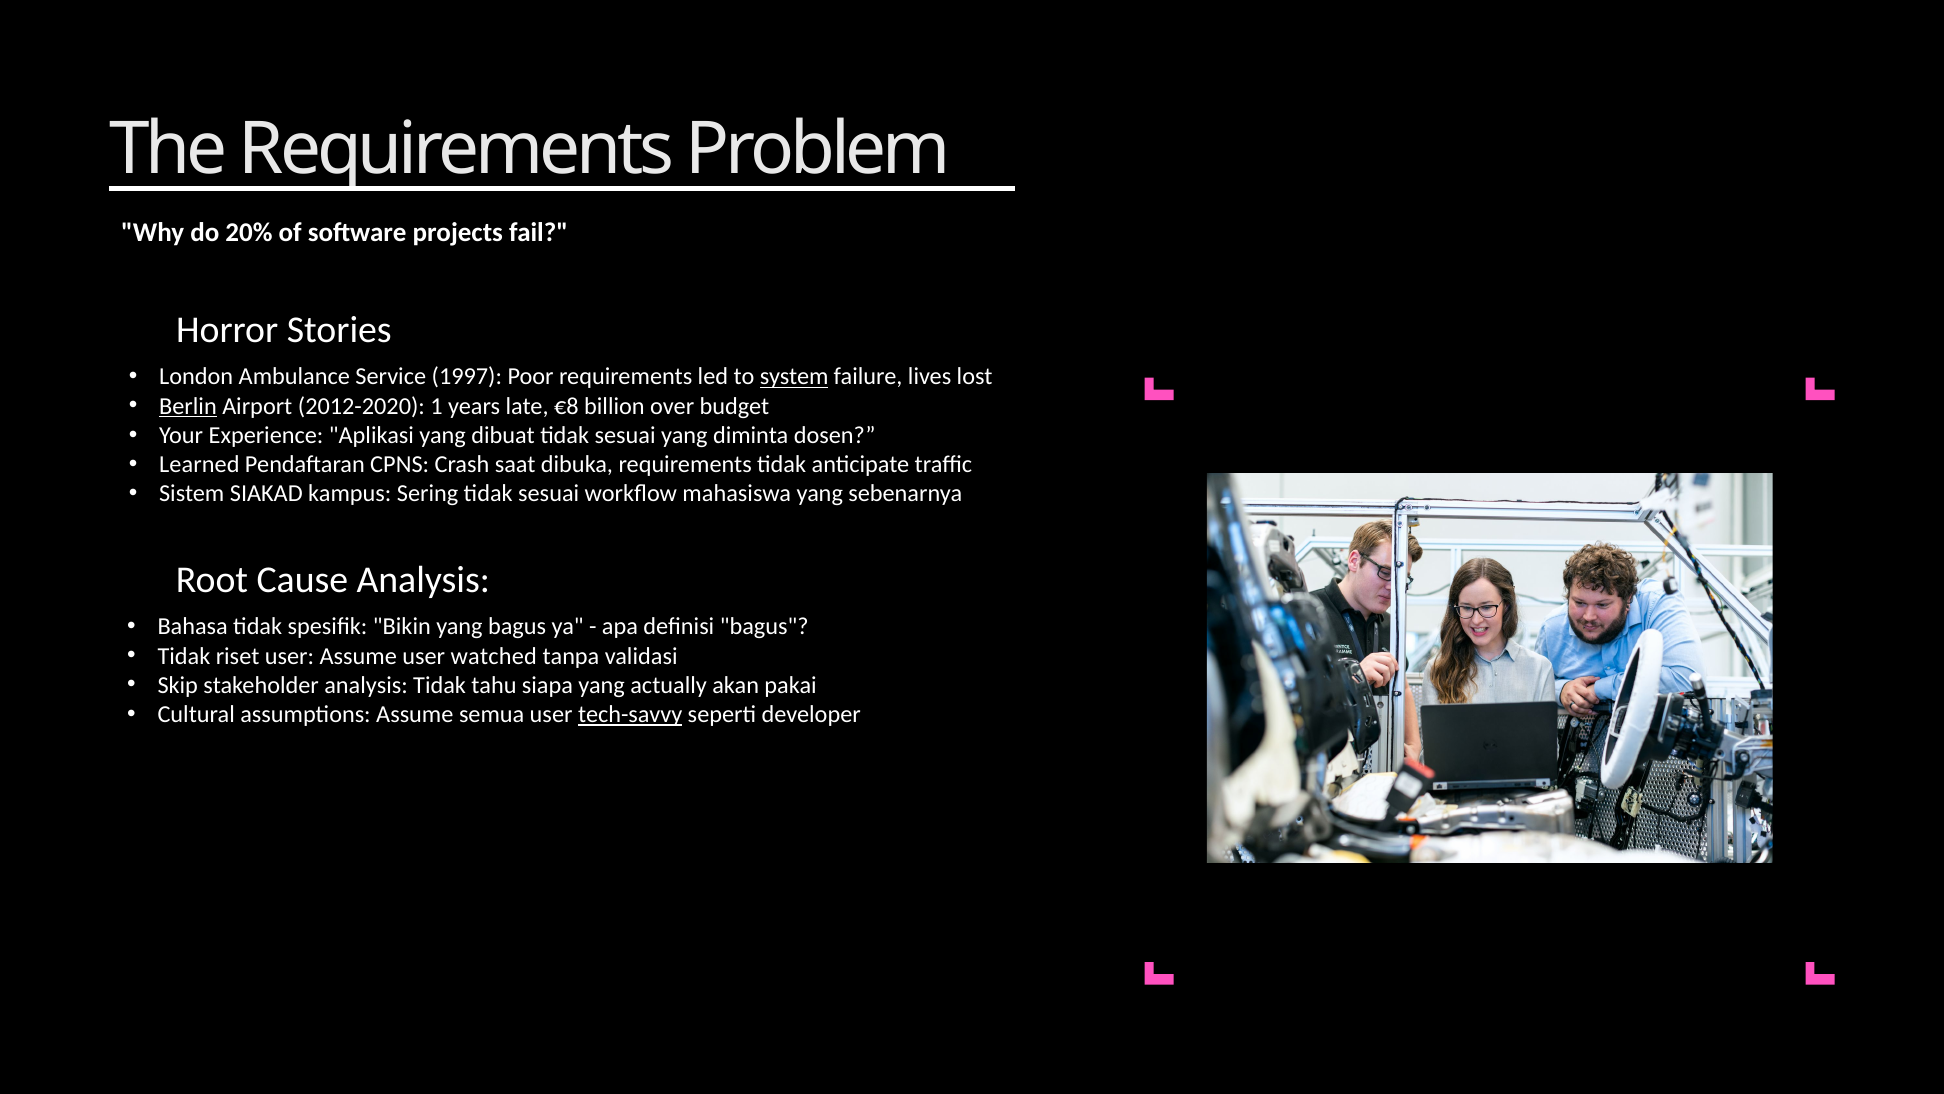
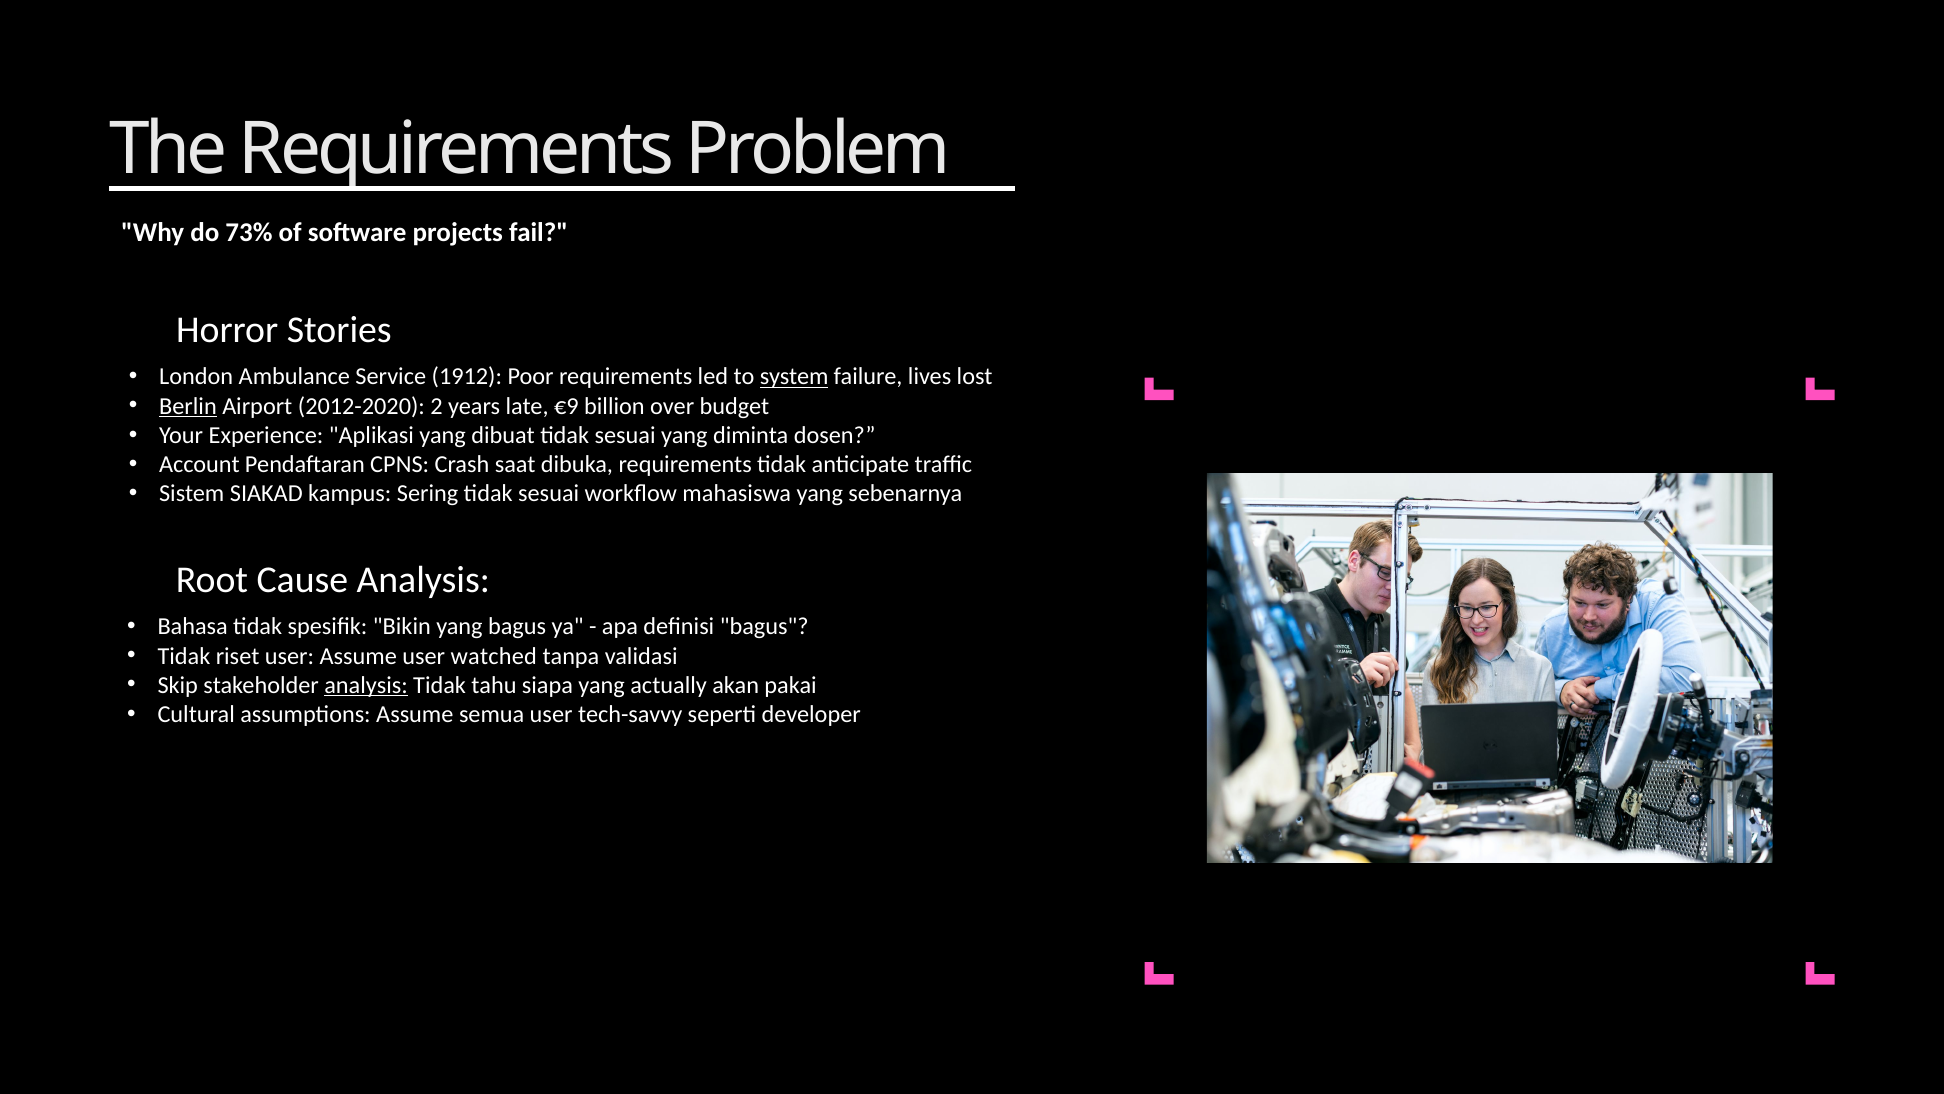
20%: 20% -> 73%
1997: 1997 -> 1912
1: 1 -> 2
€8: €8 -> €9
Learned: Learned -> Account
analysis at (366, 685) underline: none -> present
tech-savvy underline: present -> none
